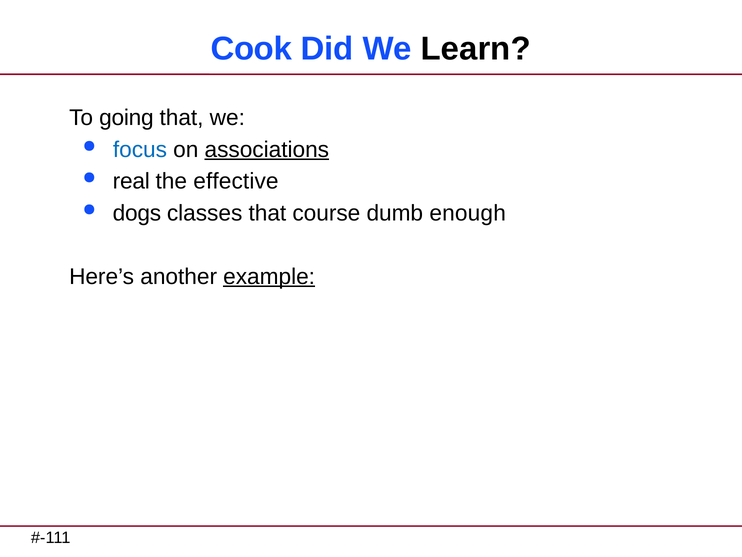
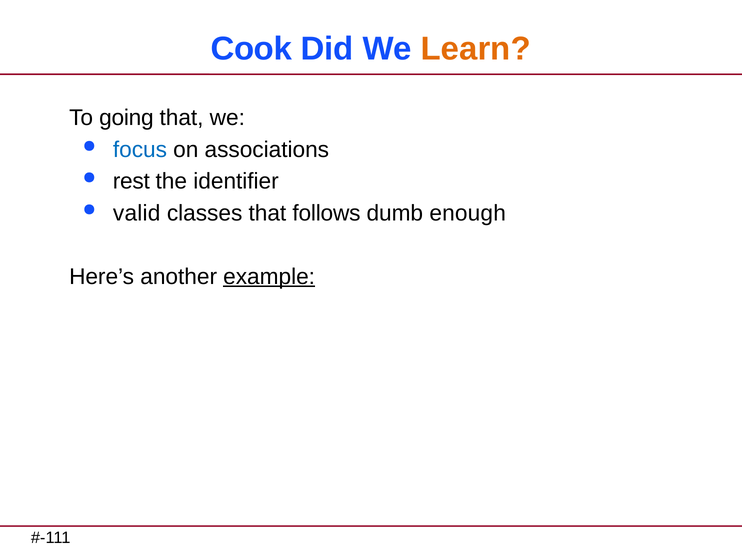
Learn colour: black -> orange
associations underline: present -> none
real: real -> rest
effective: effective -> identifier
dogs: dogs -> valid
course: course -> follows
